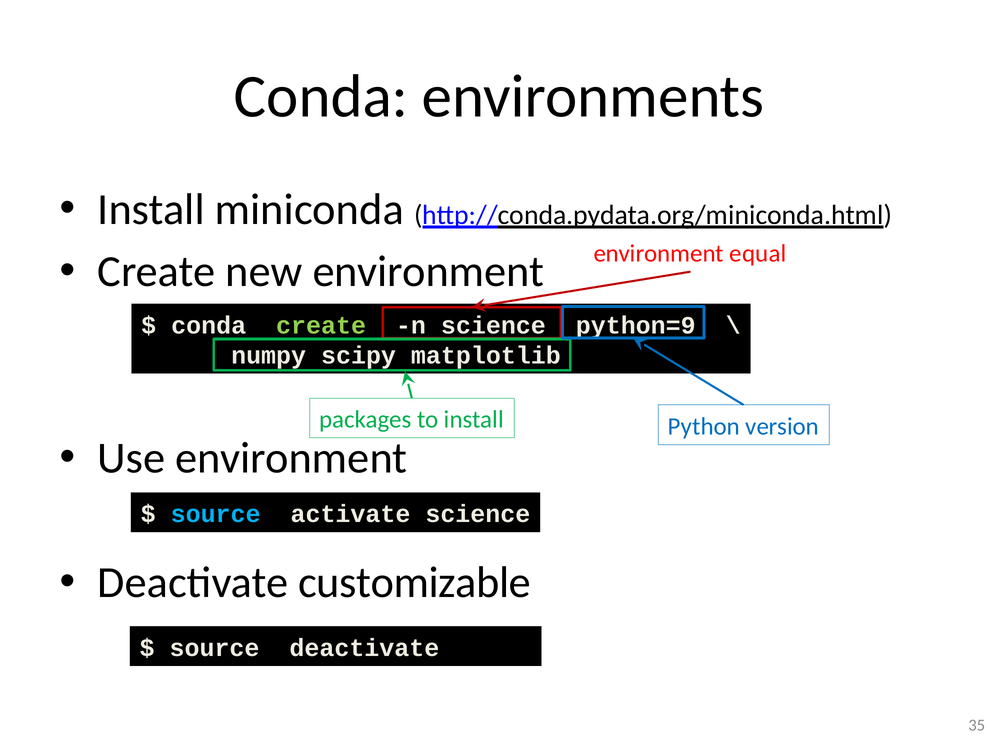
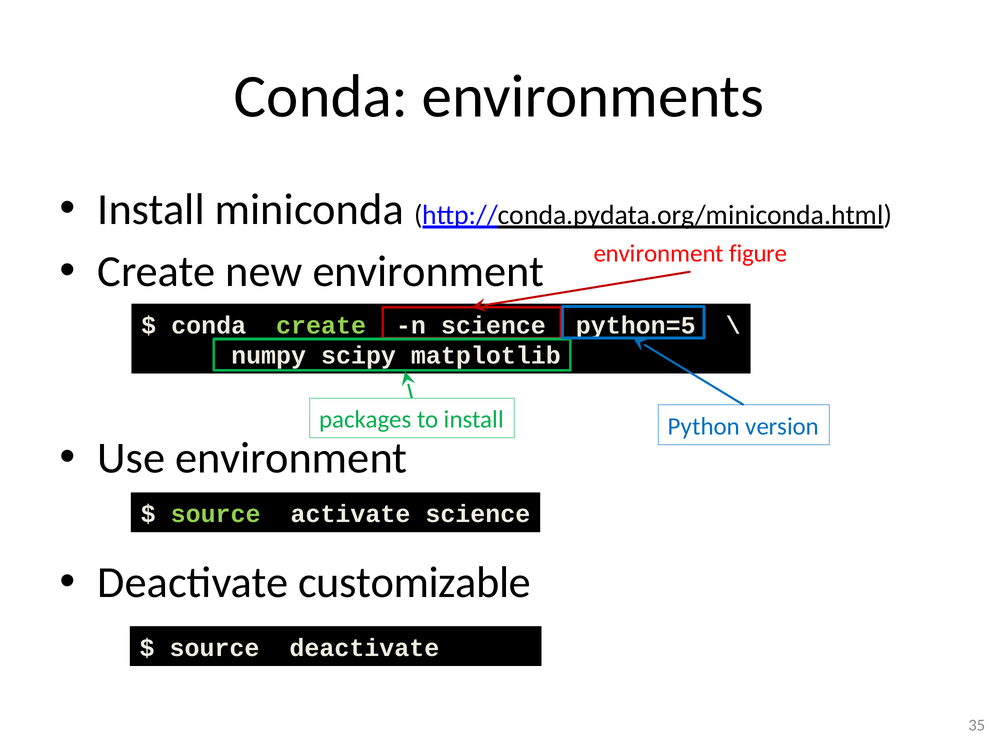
equal: equal -> figure
python=9: python=9 -> python=5
source at (216, 514) colour: light blue -> light green
